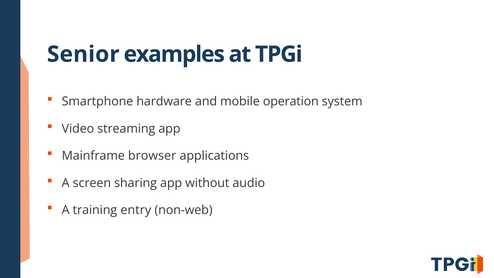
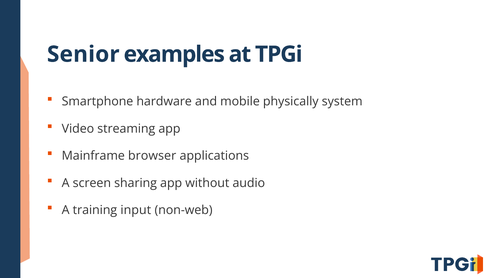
operation: operation -> physically
entry: entry -> input
